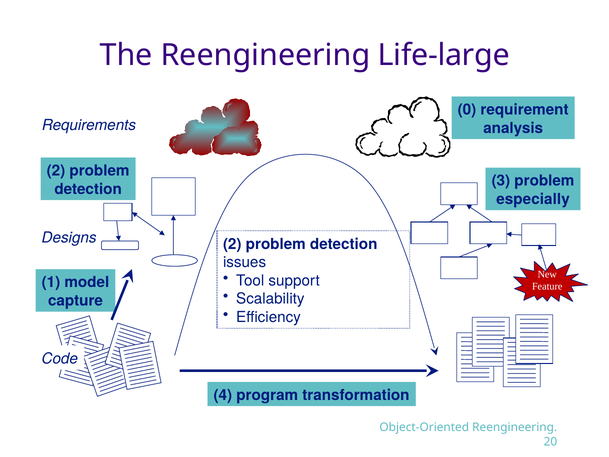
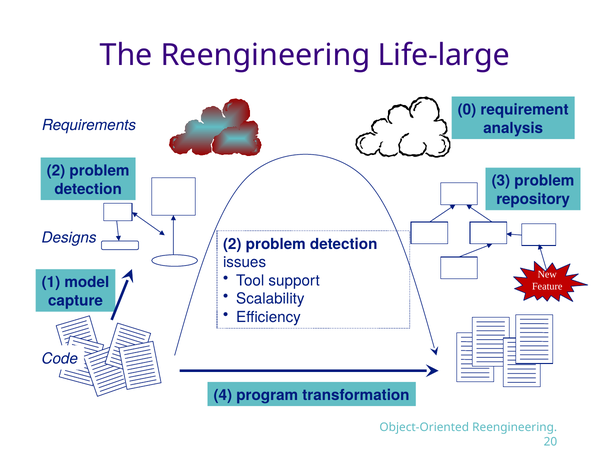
especially: especially -> repository
